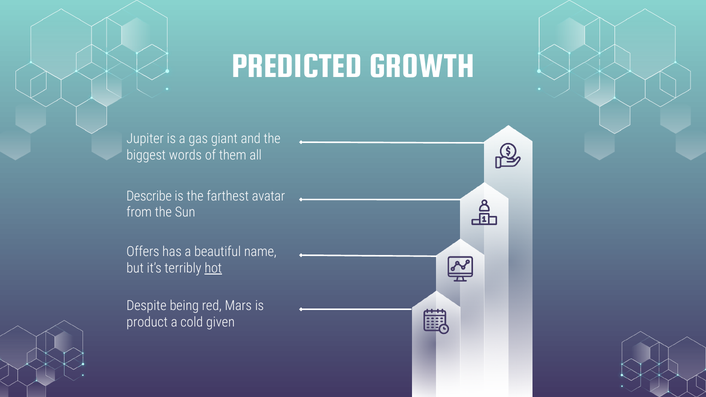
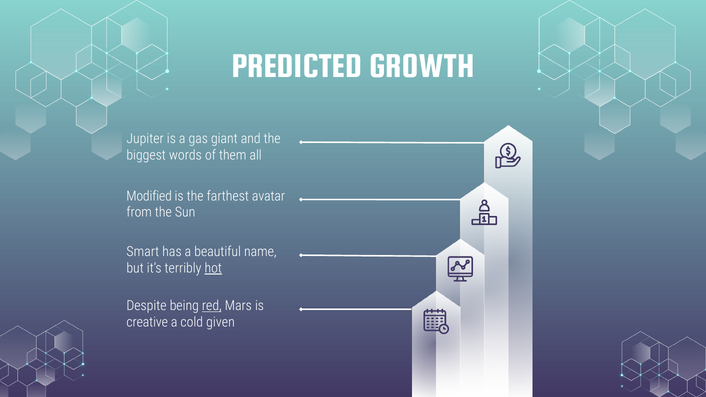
Describe: Describe -> Modified
Offers: Offers -> Smart
red underline: none -> present
product: product -> creative
